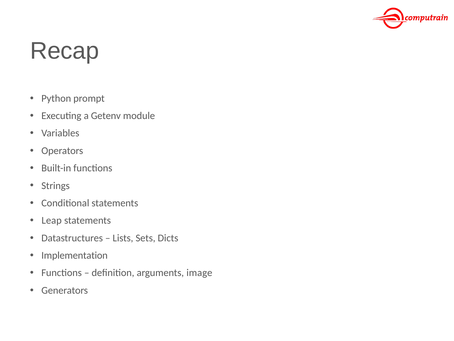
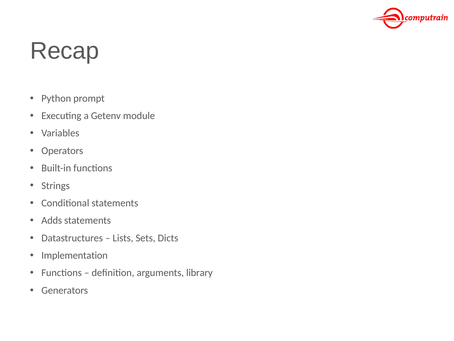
Leap: Leap -> Adds
image: image -> library
